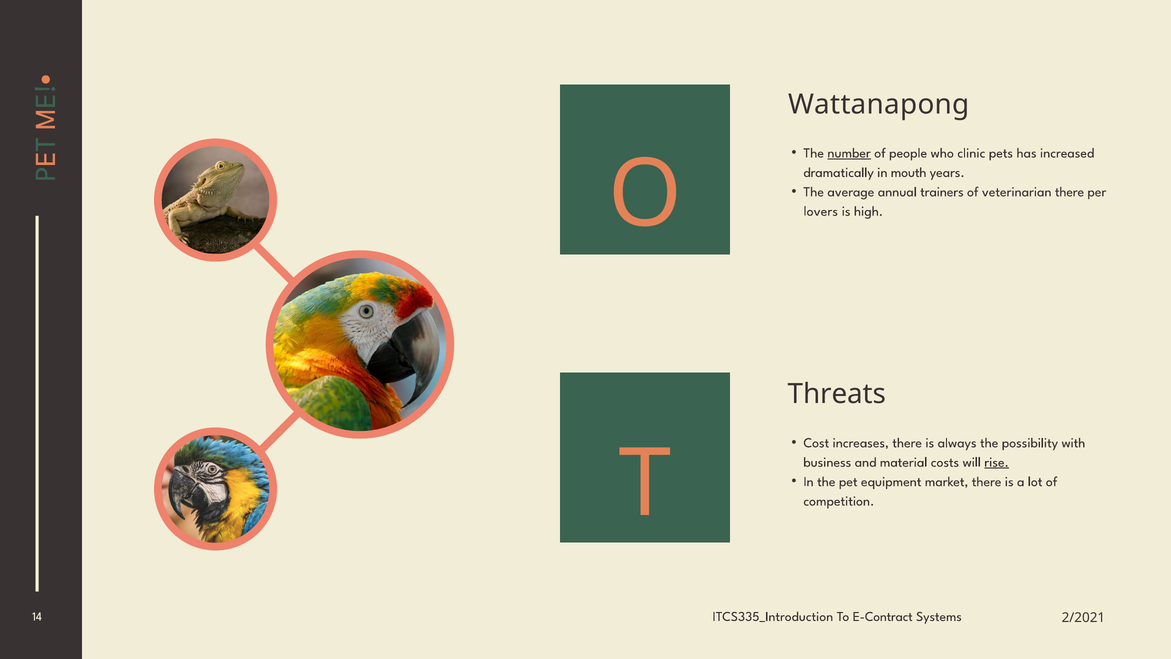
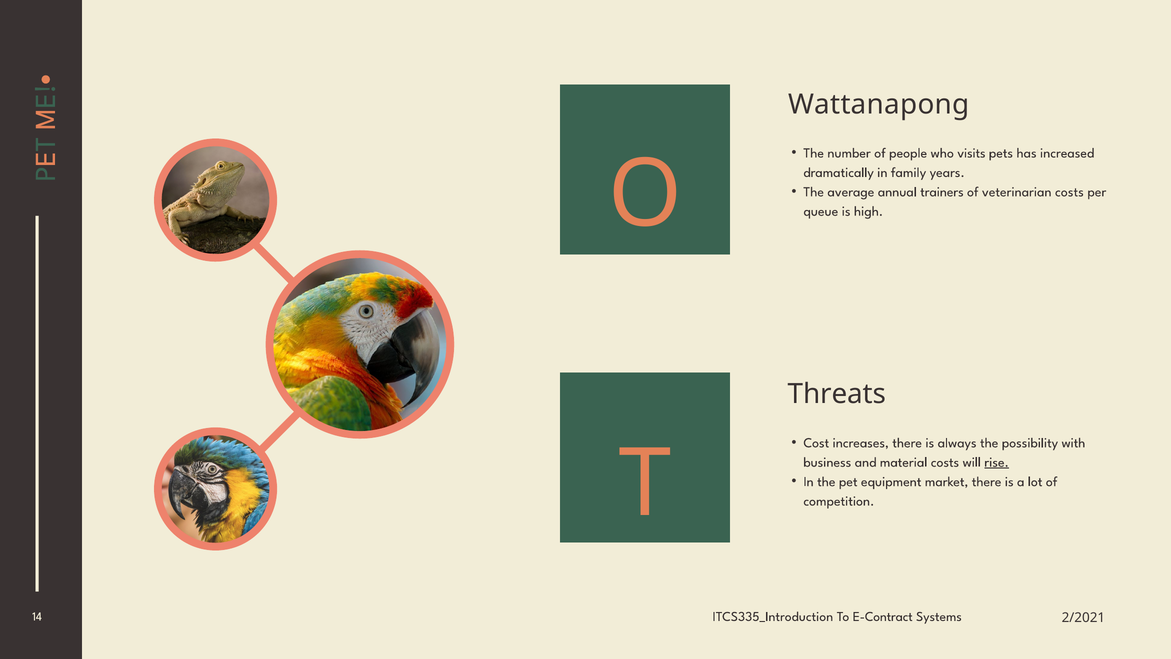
number underline: present -> none
clinic: clinic -> visits
mouth: mouth -> family
veterinarian there: there -> costs
lovers: lovers -> queue
